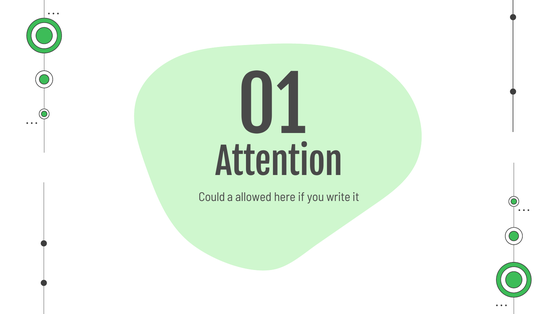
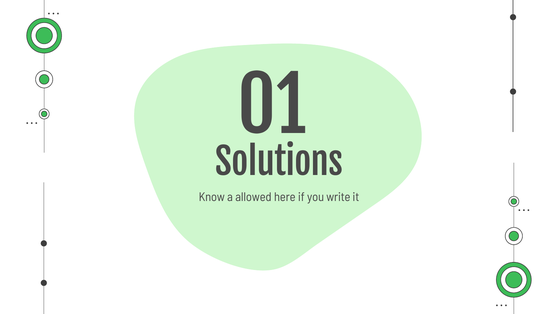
Attention: Attention -> Solutions
Could: Could -> Know
